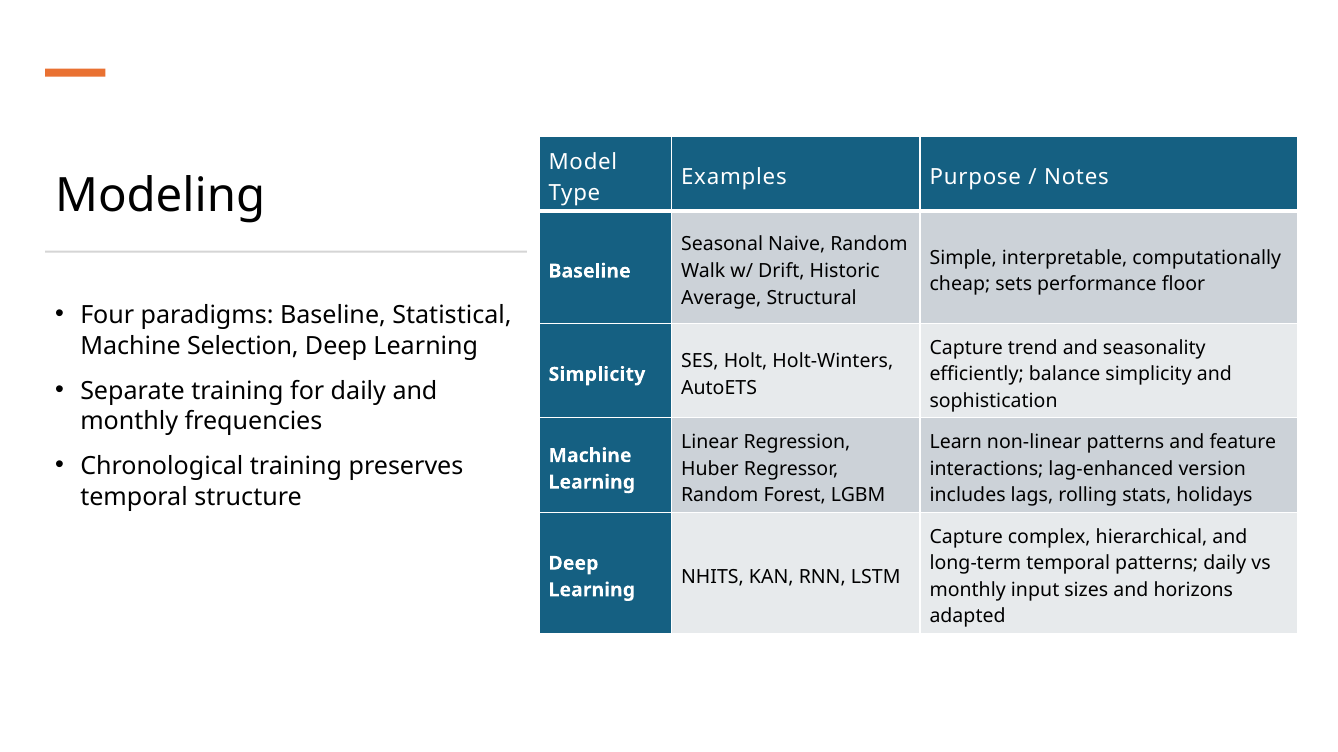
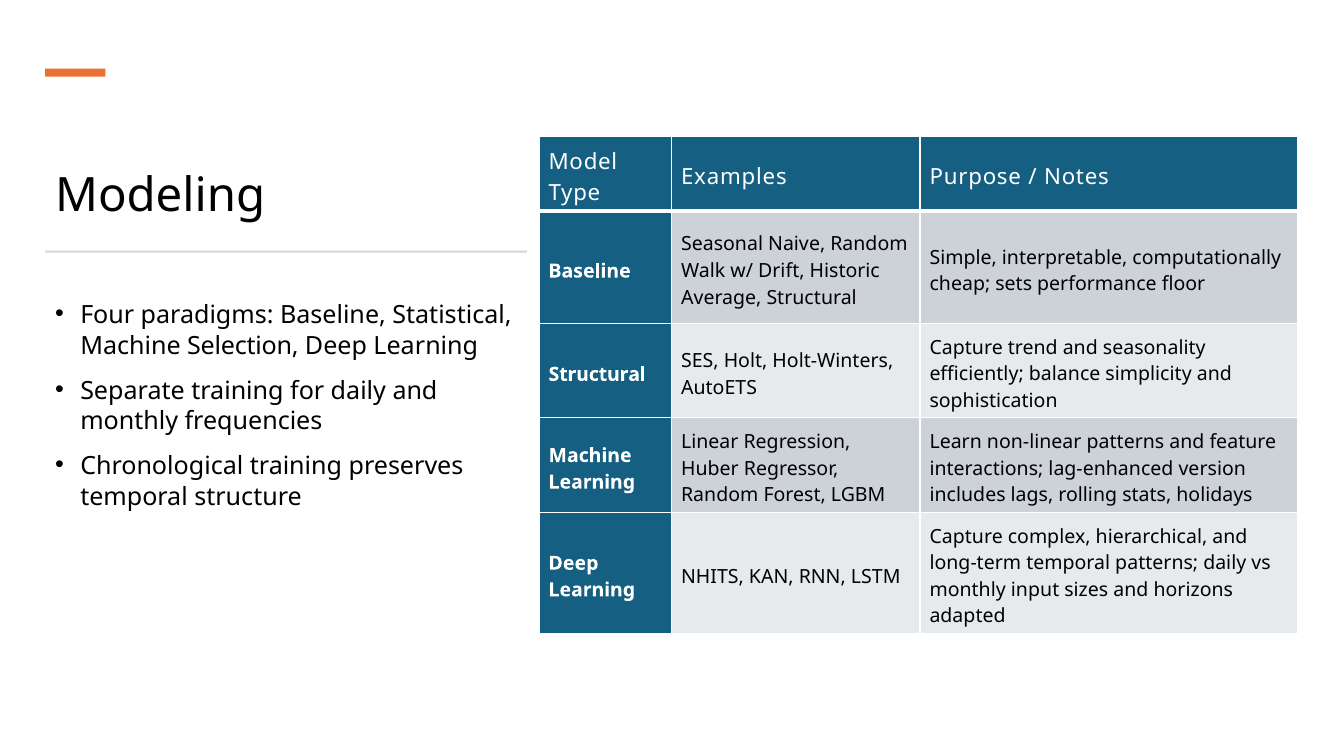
Simplicity at (597, 375): Simplicity -> Structural
